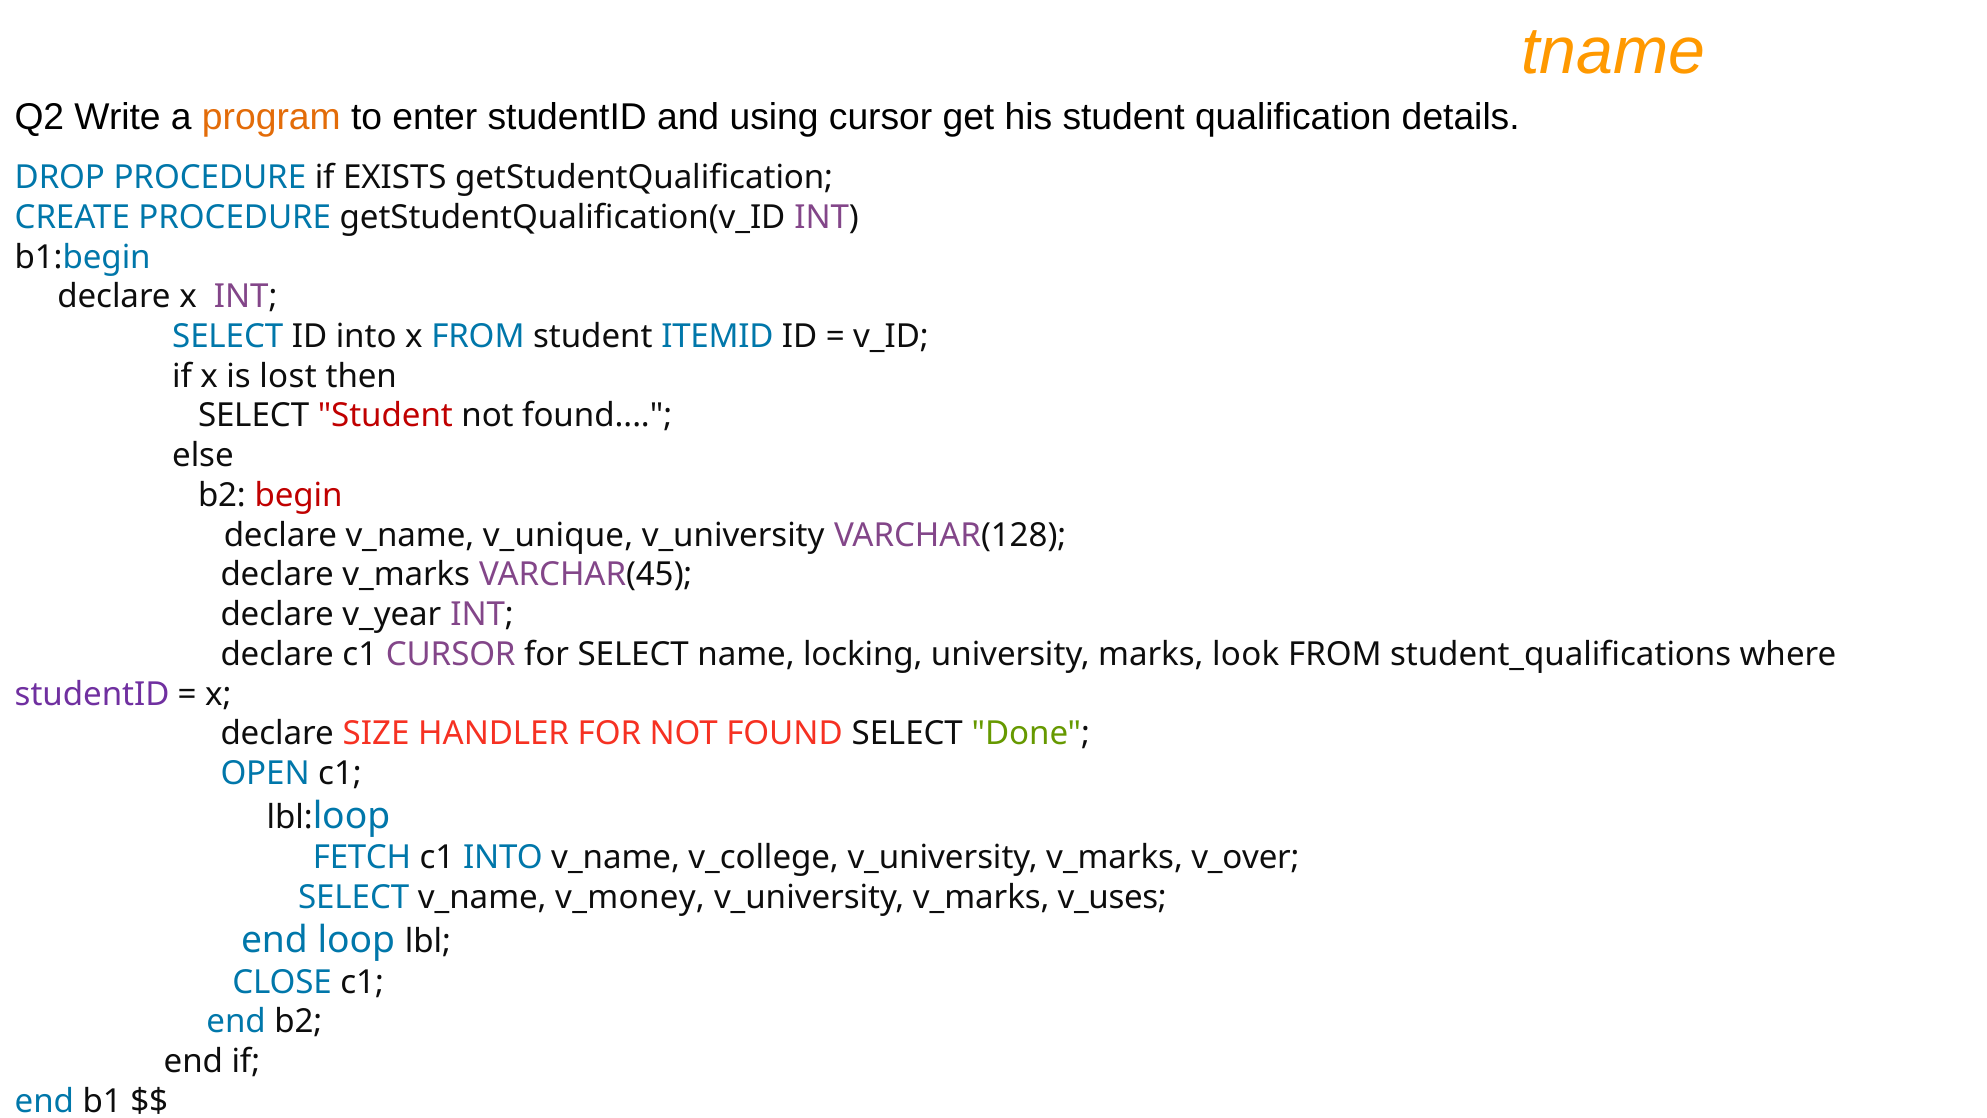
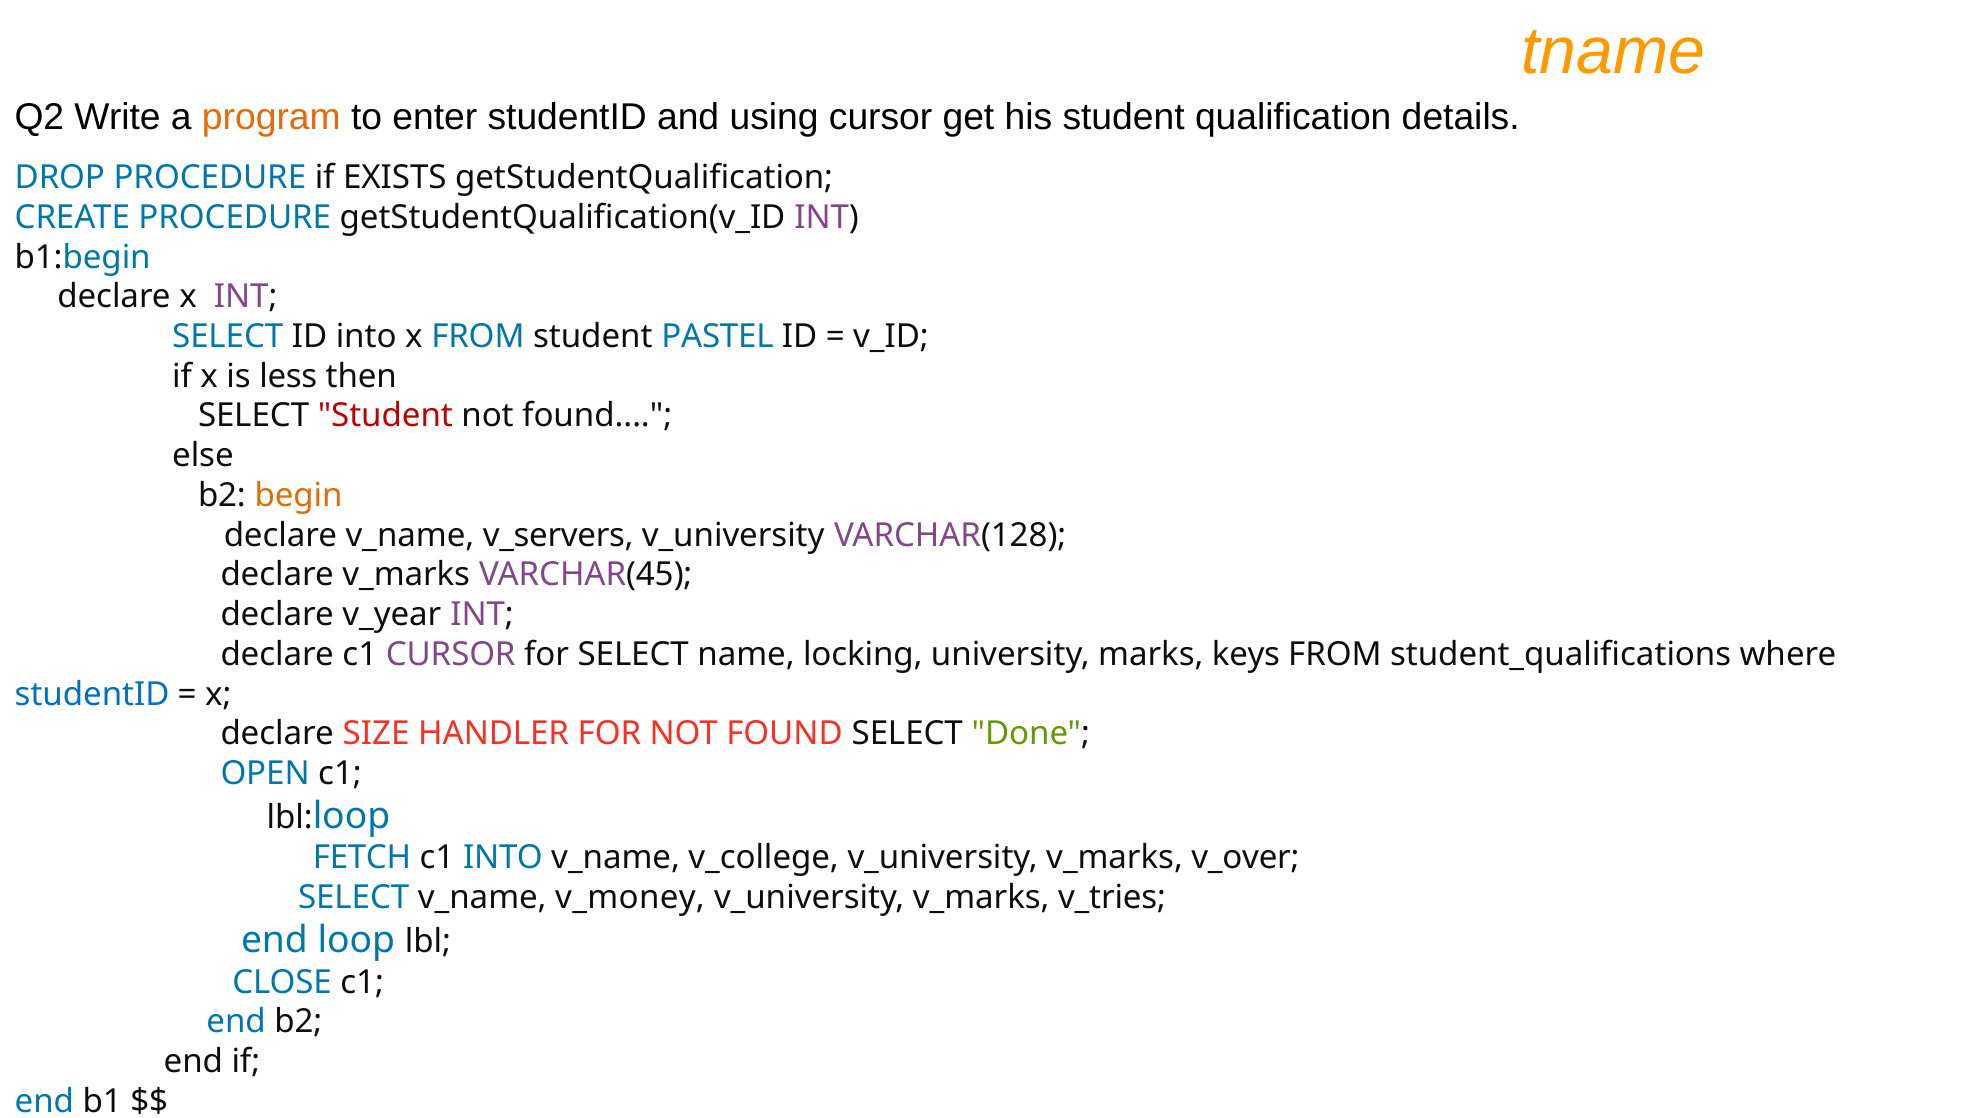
ITEMID: ITEMID -> PASTEL
lost: lost -> less
begin colour: red -> orange
v_unique: v_unique -> v_servers
look: look -> keys
studentID at (92, 694) colour: purple -> blue
v_uses: v_uses -> v_tries
